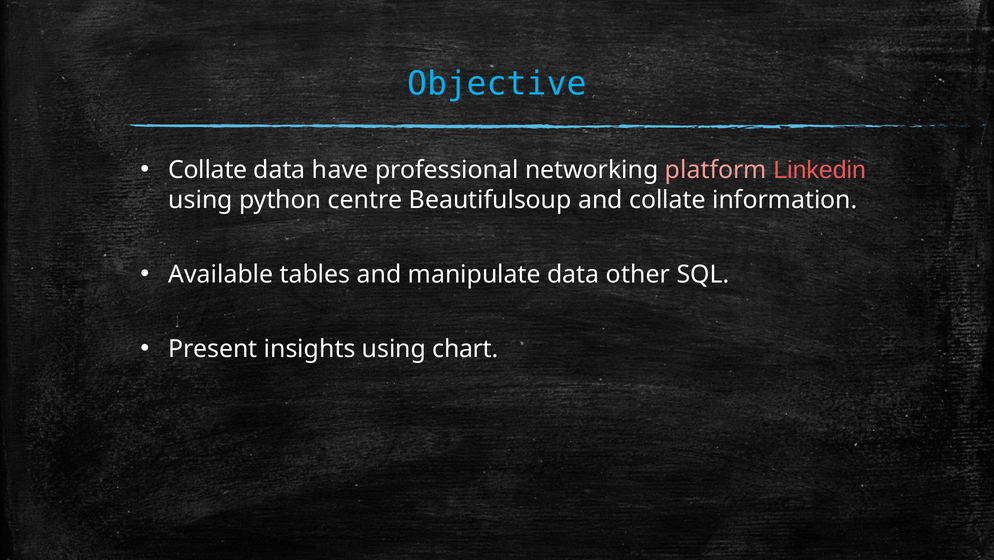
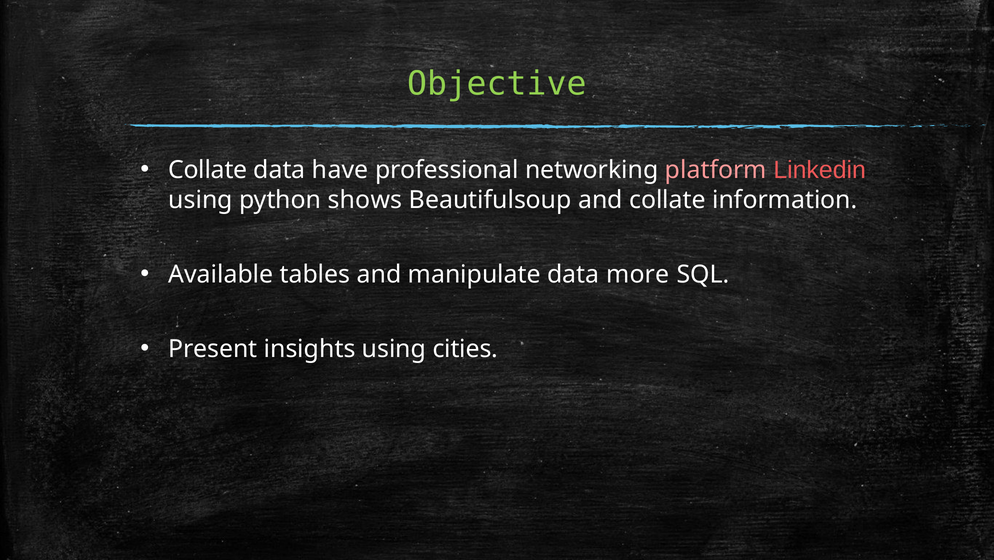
Objective colour: light blue -> light green
centre: centre -> shows
other: other -> more
chart: chart -> cities
